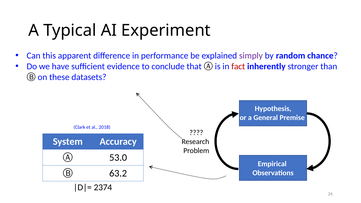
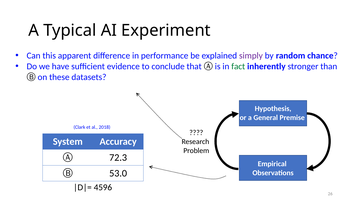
fact colour: red -> green
53.0: 53.0 -> 72.3
63.2: 63.2 -> 53.0
2374: 2374 -> 4596
